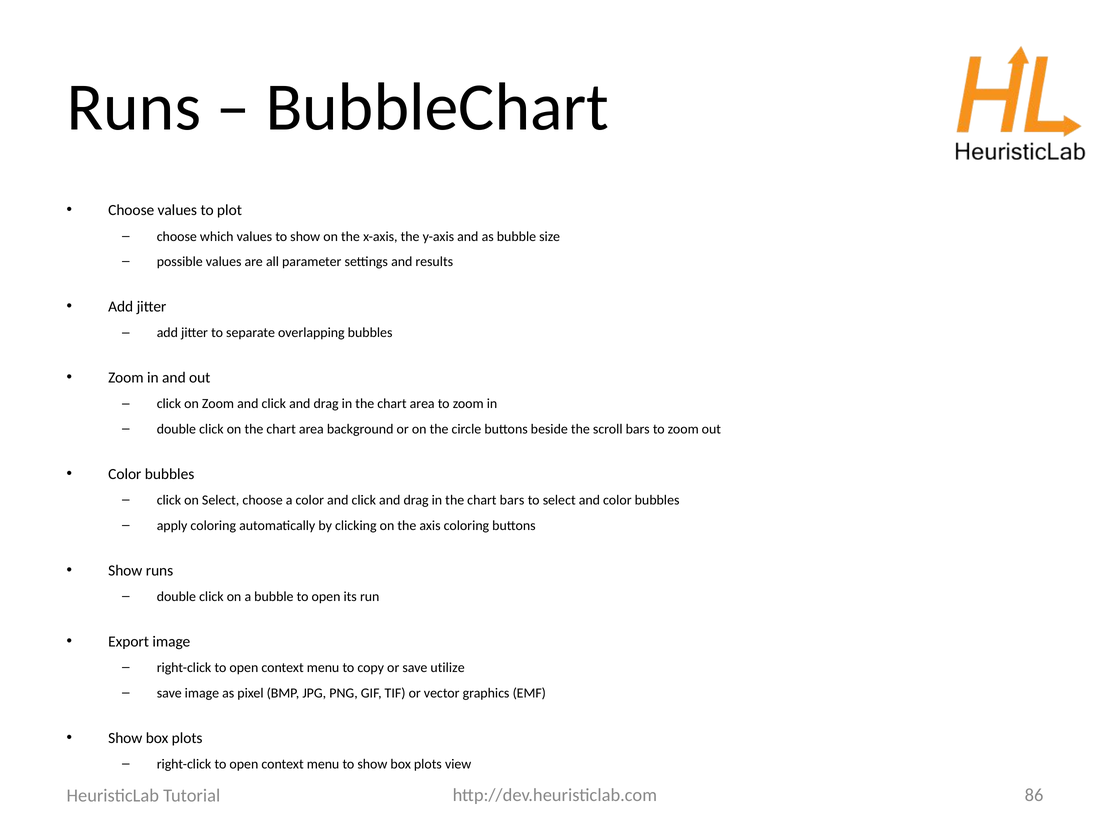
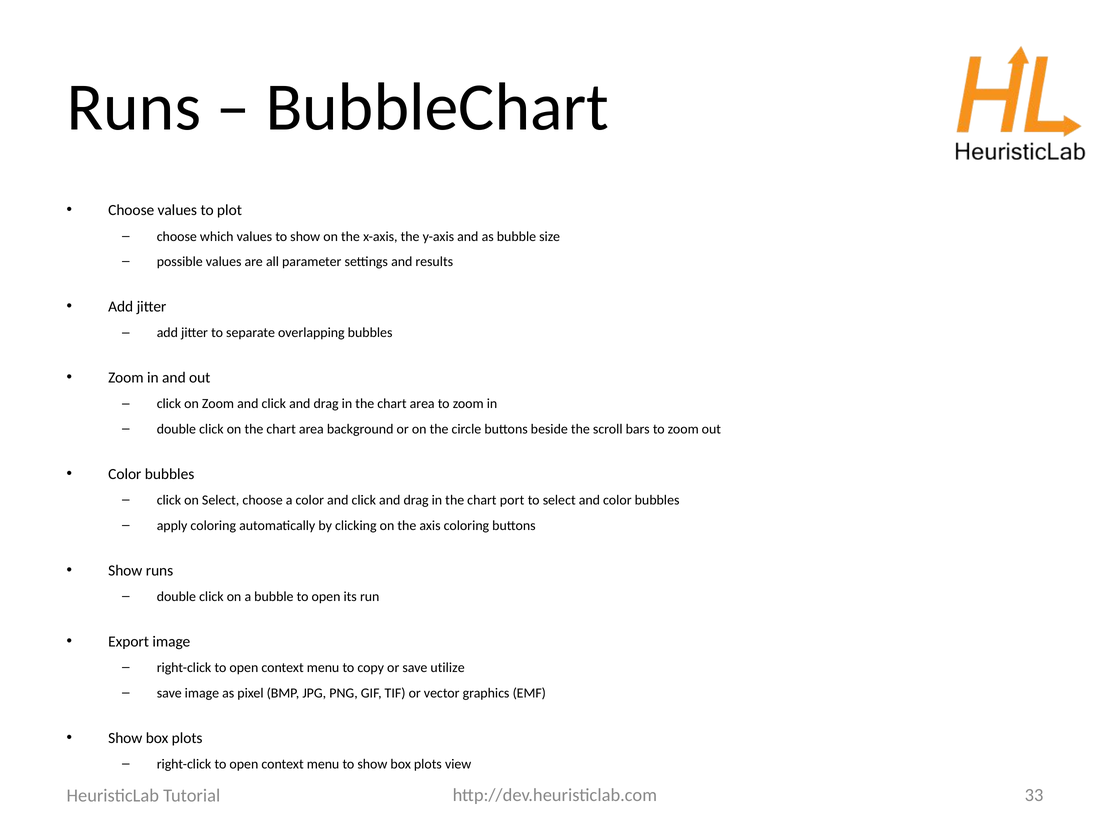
chart bars: bars -> port
86: 86 -> 33
